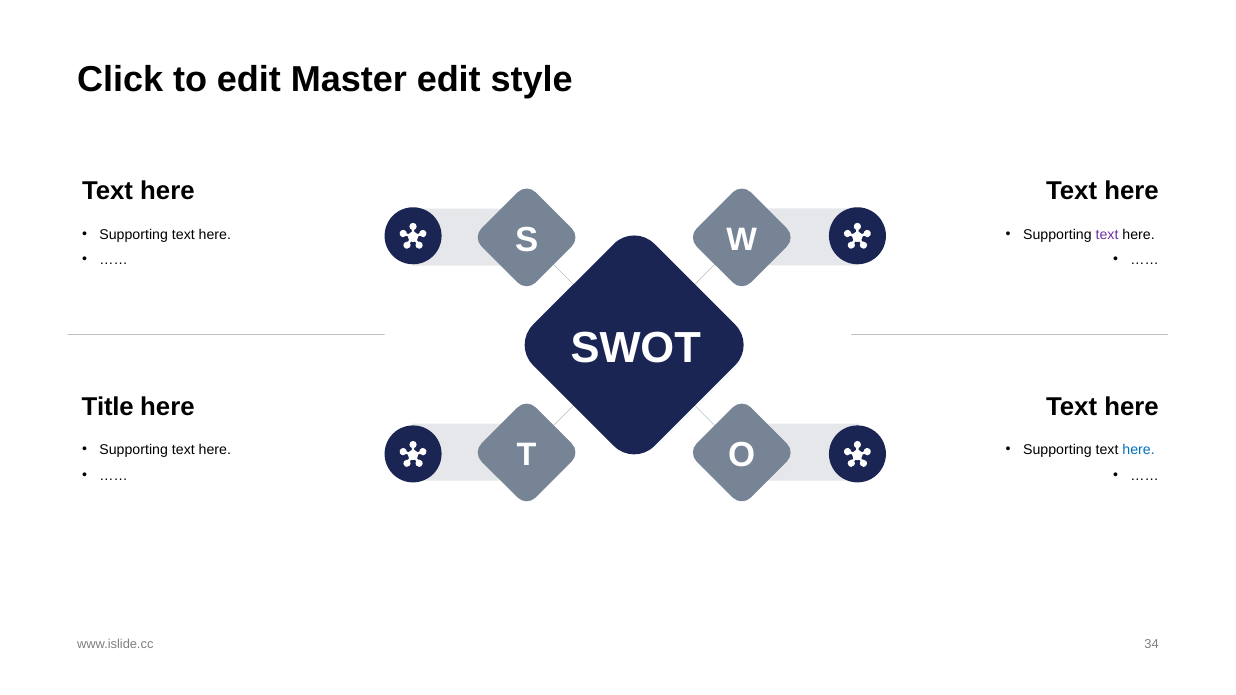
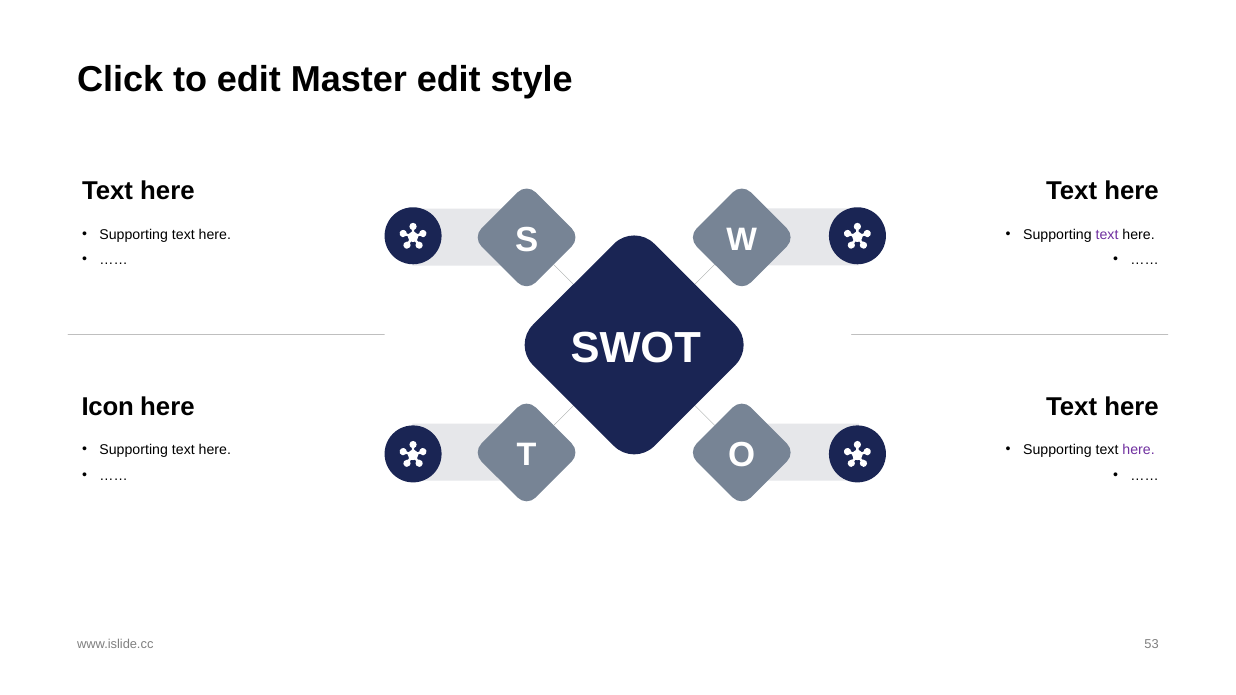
Title: Title -> Icon
here at (1139, 450) colour: blue -> purple
34: 34 -> 53
